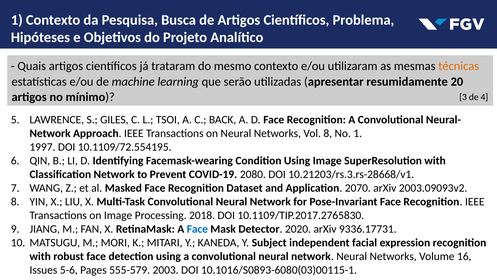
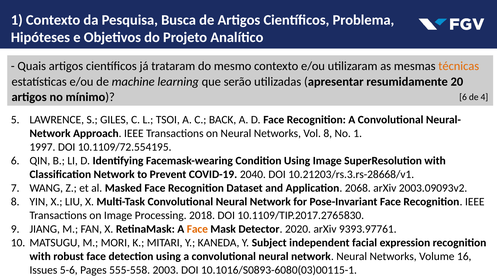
3 at (463, 97): 3 -> 6
2080: 2080 -> 2040
2070: 2070 -> 2068
Face at (197, 229) colour: blue -> orange
9336.17731: 9336.17731 -> 9393.97761
555-579: 555-579 -> 555-558
